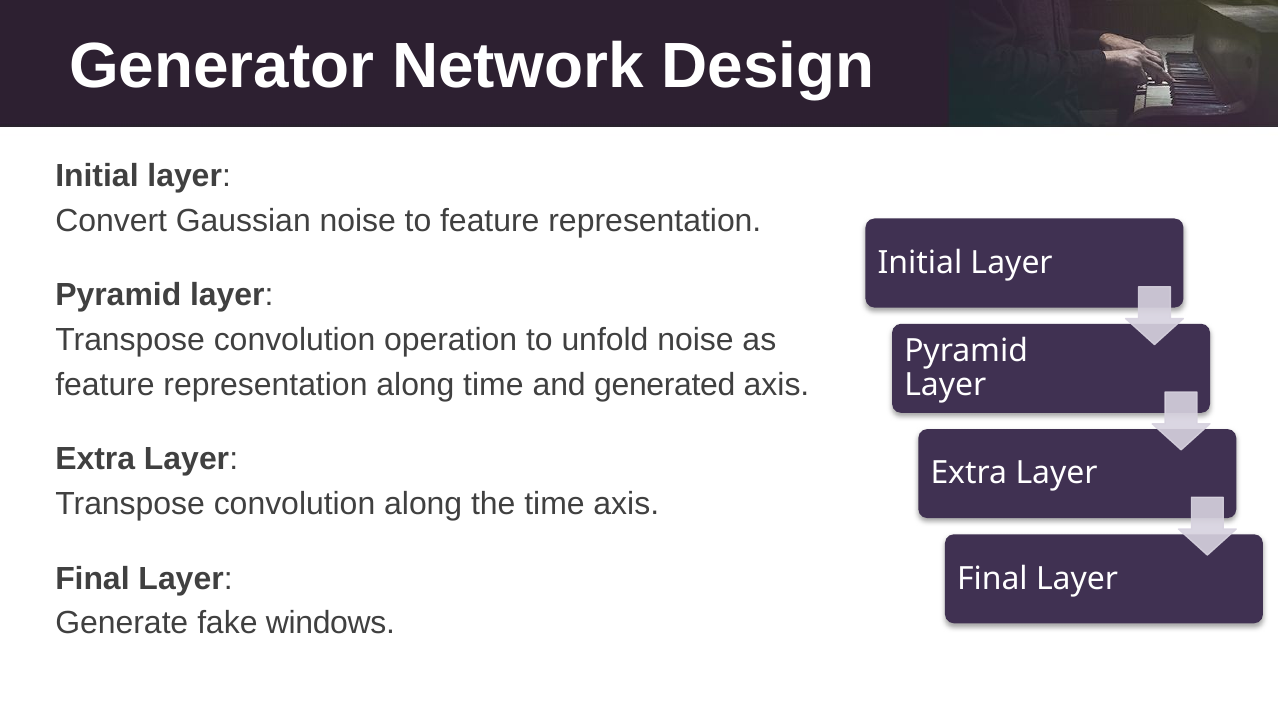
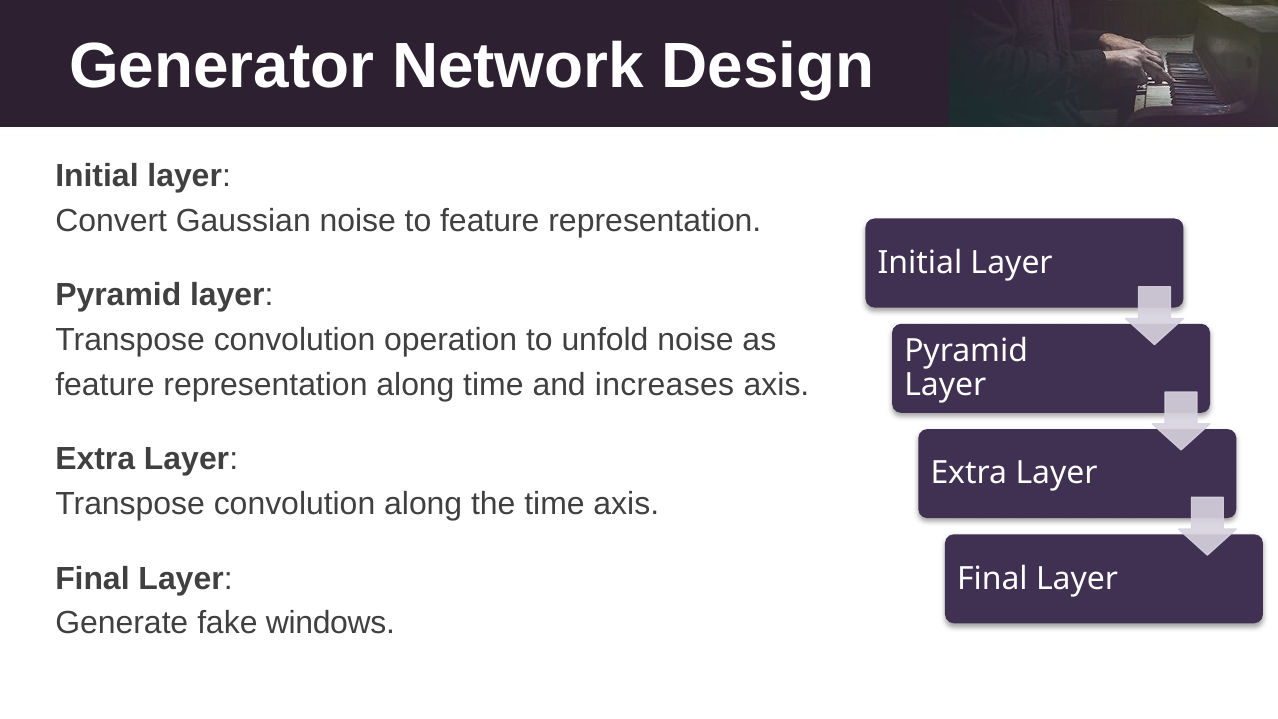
generated: generated -> increases
